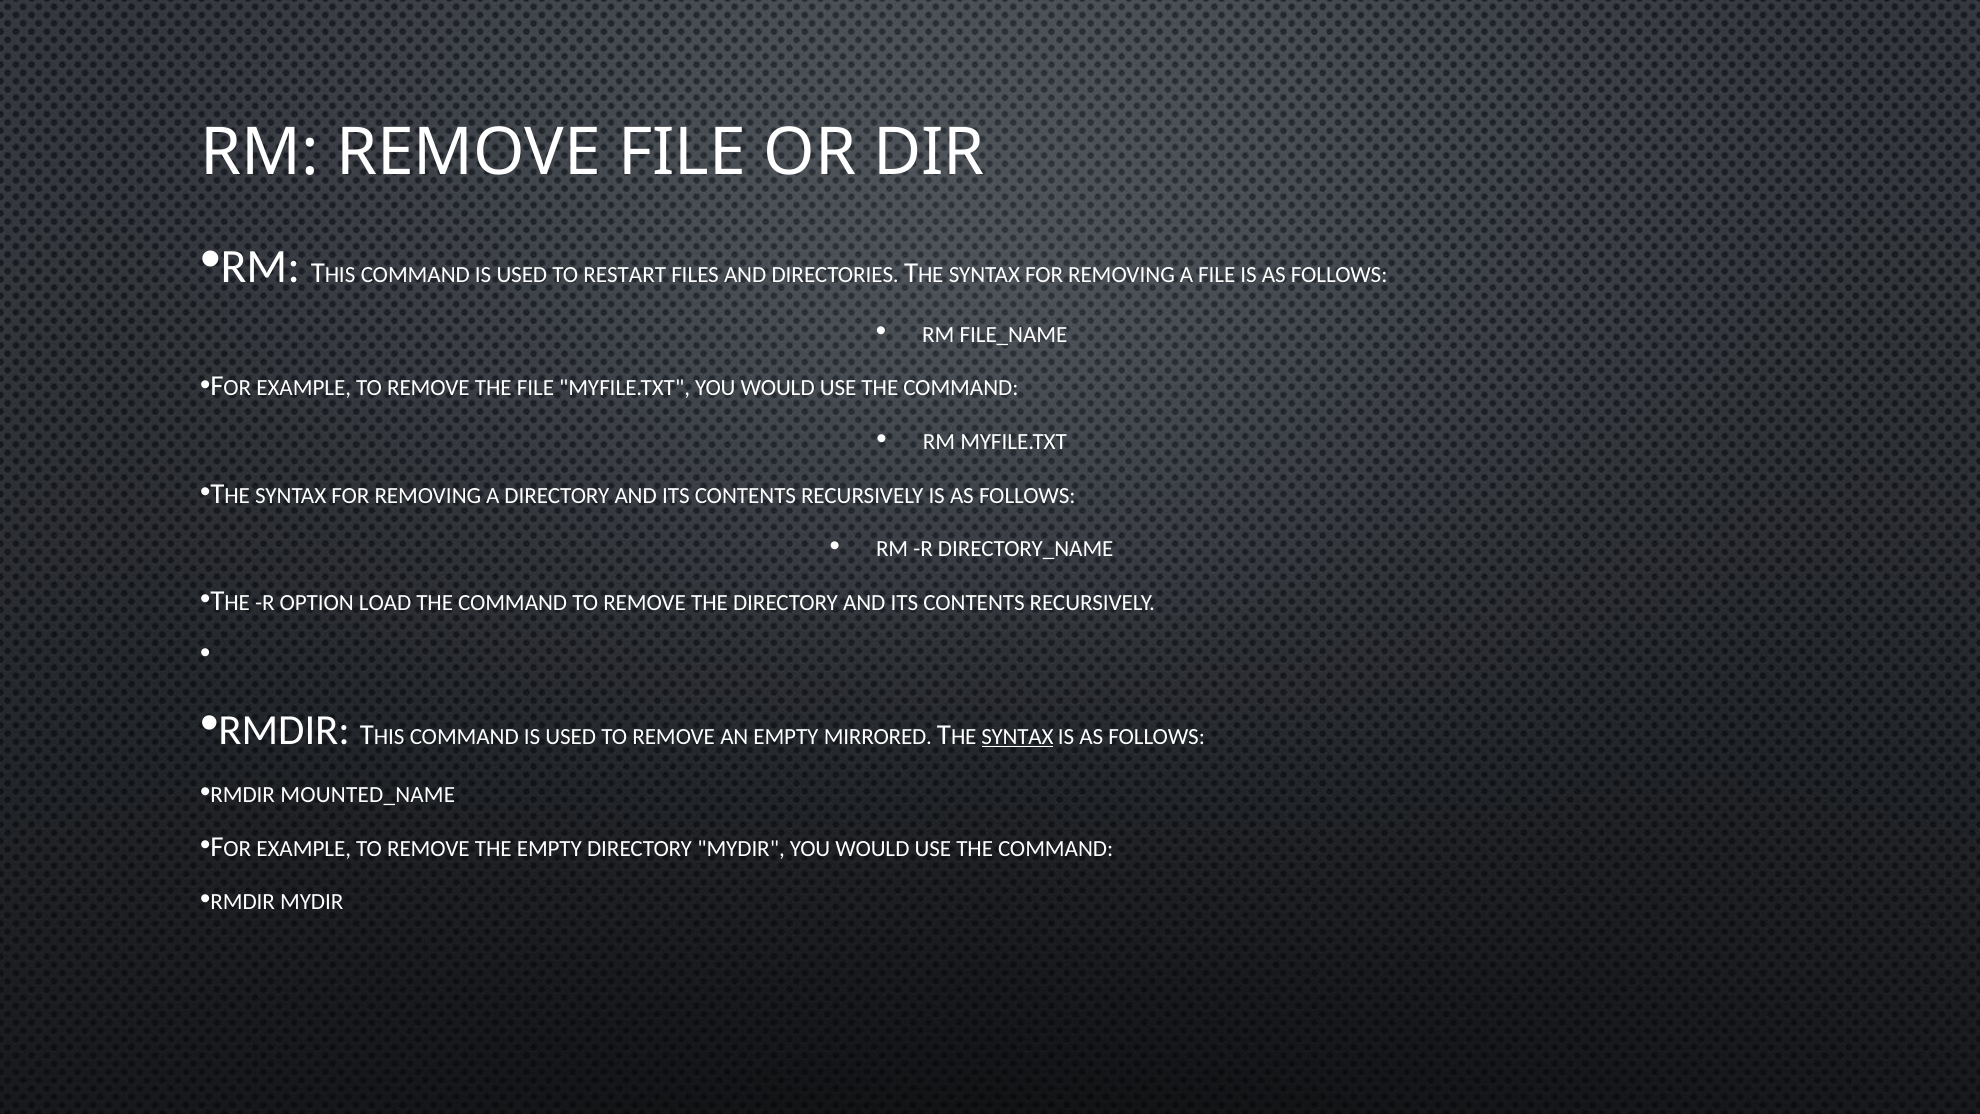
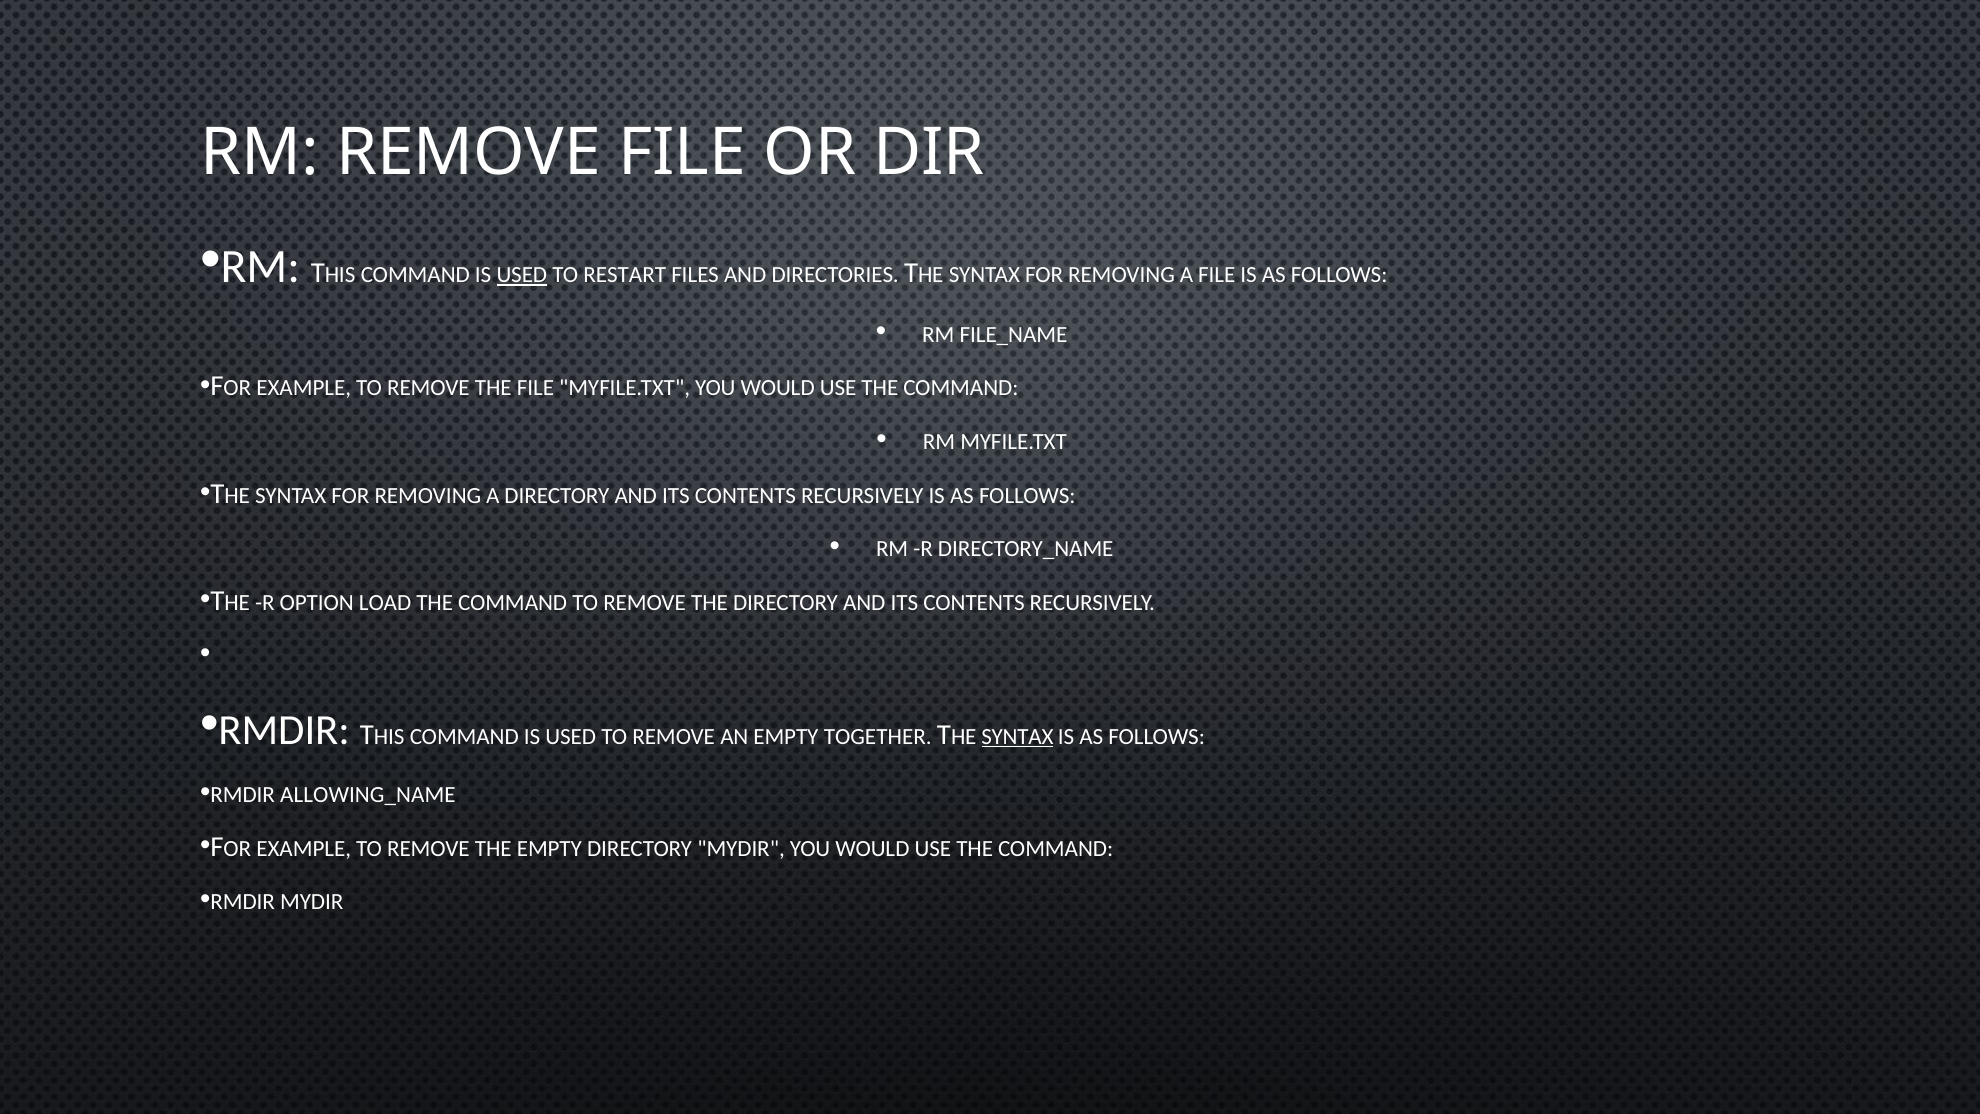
USED at (522, 275) underline: none -> present
MIRRORED: MIRRORED -> TOGETHER
MOUNTED_NAME: MOUNTED_NAME -> ALLOWING_NAME
